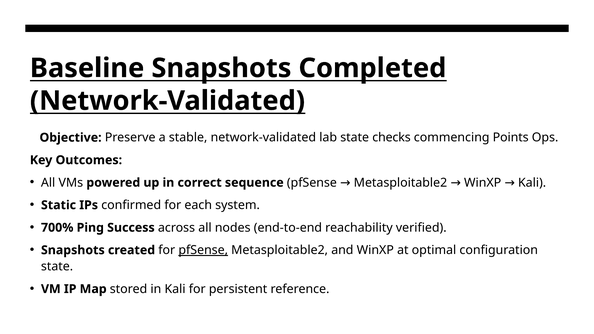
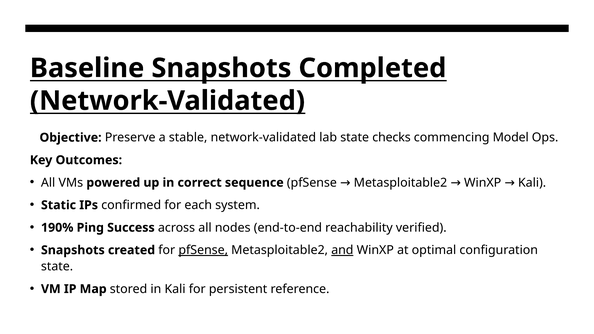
Points: Points -> Model
700%: 700% -> 190%
and underline: none -> present
